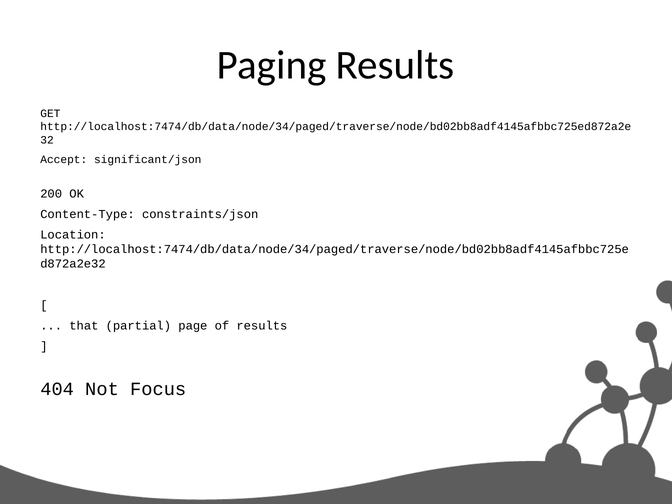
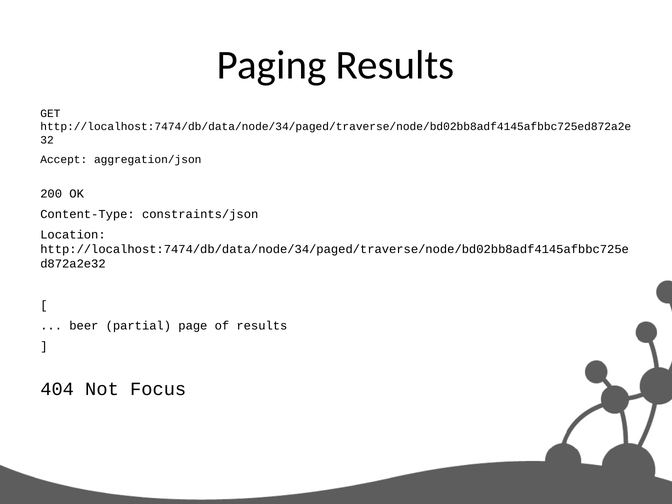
significant/json: significant/json -> aggregation/json
that: that -> beer
